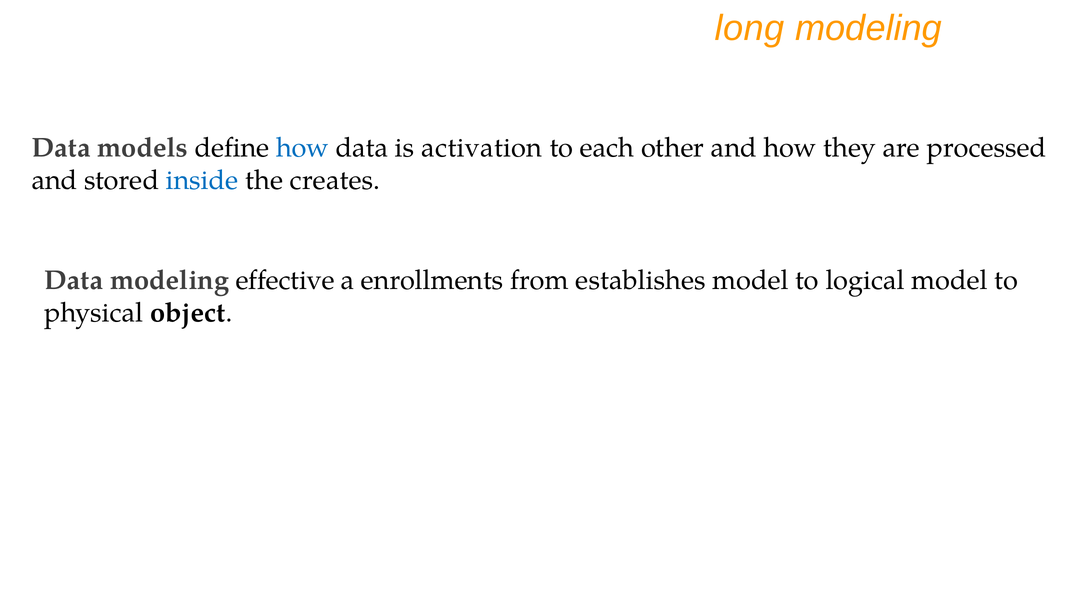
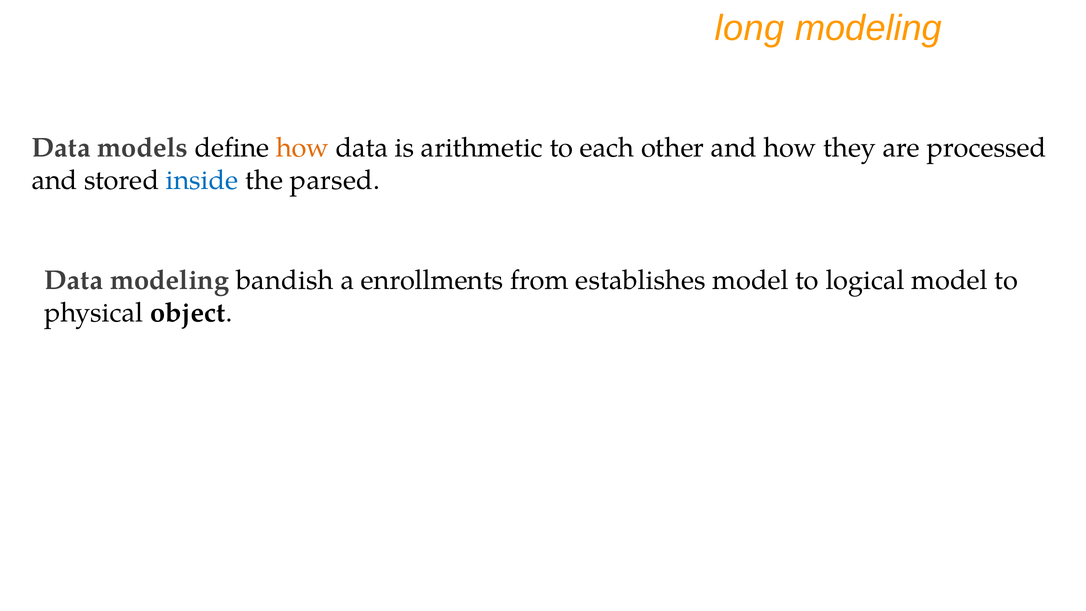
how at (303, 148) colour: blue -> orange
activation: activation -> arithmetic
creates: creates -> parsed
effective: effective -> bandish
